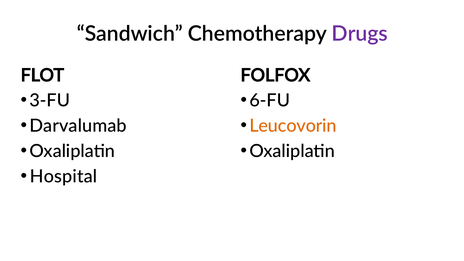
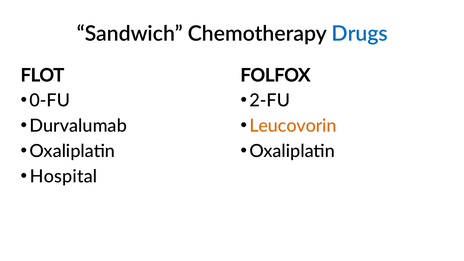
Drugs colour: purple -> blue
3-FU: 3-FU -> 0-FU
6-FU: 6-FU -> 2-FU
Darvalumab: Darvalumab -> Durvalumab
